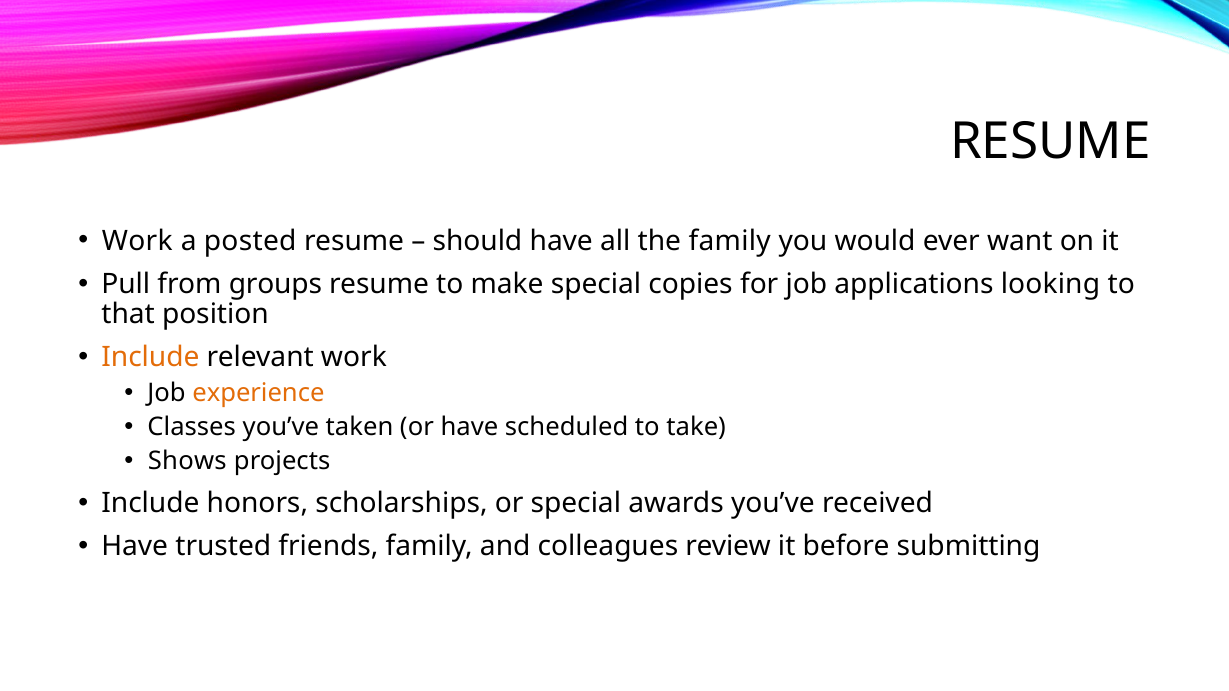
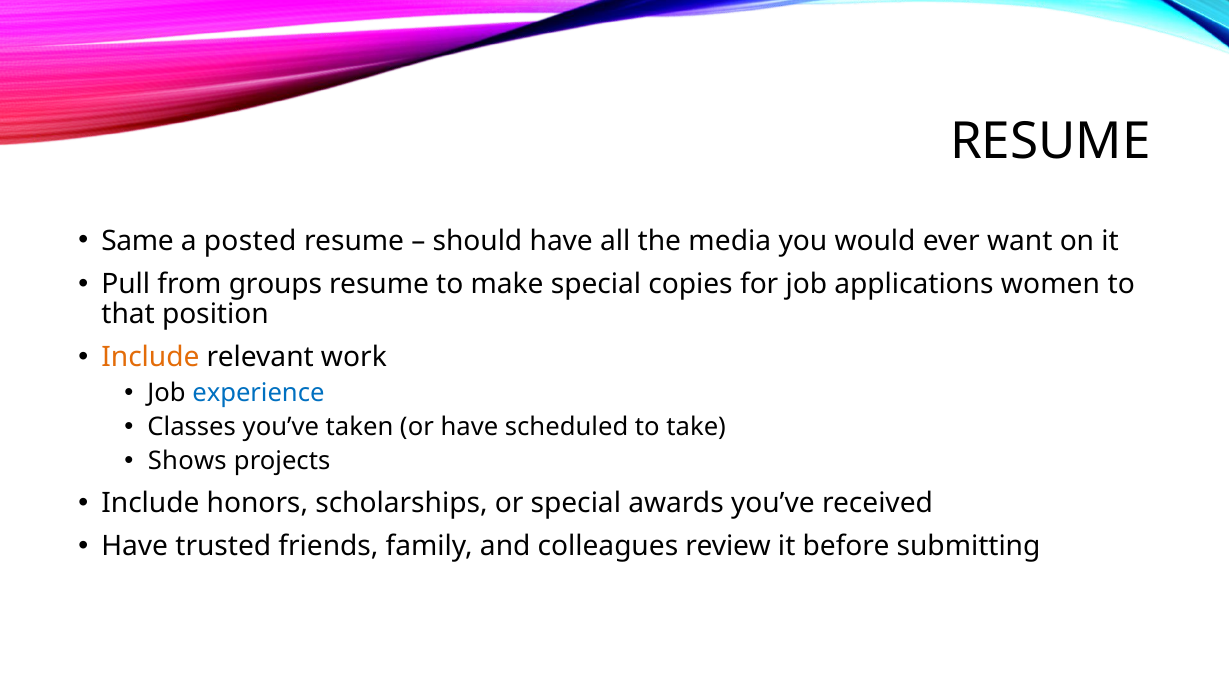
Work at (137, 241): Work -> Same
the family: family -> media
looking: looking -> women
experience colour: orange -> blue
